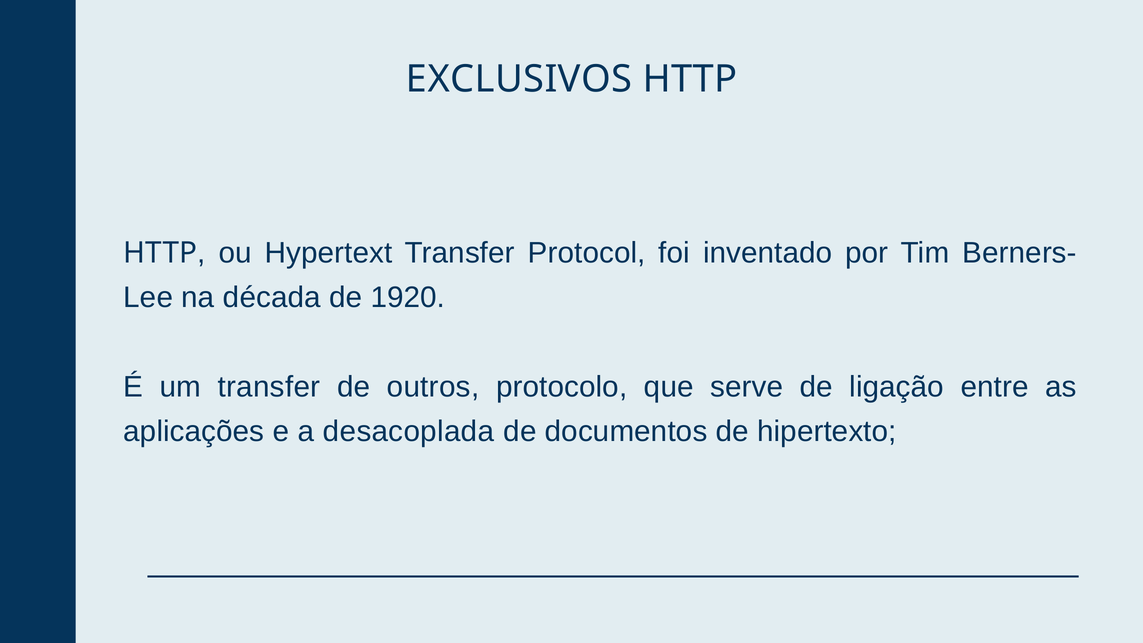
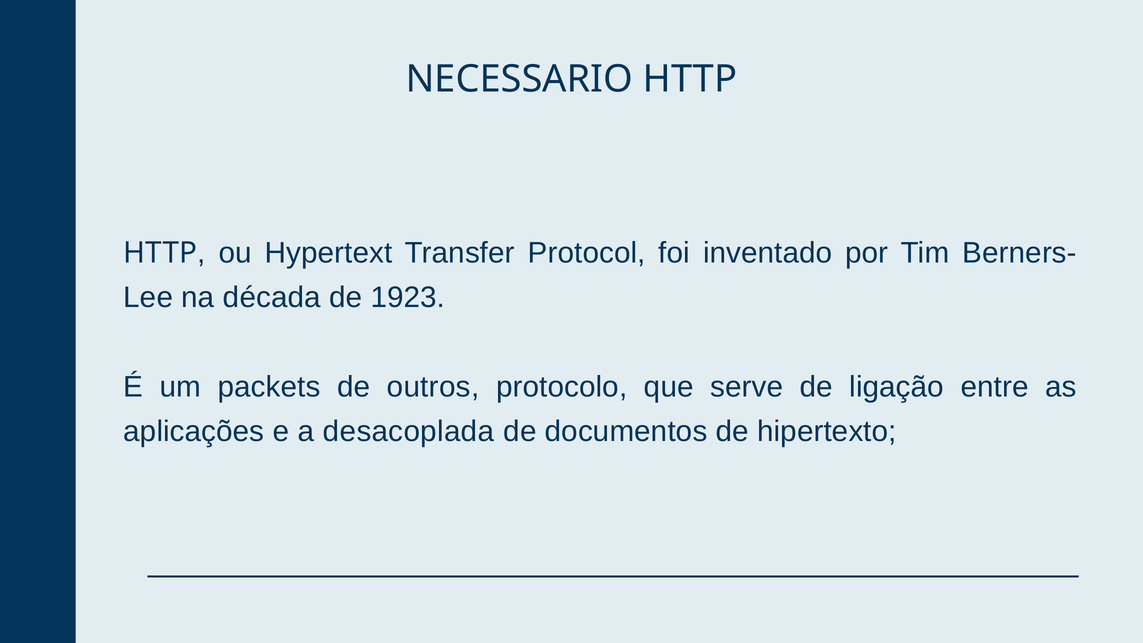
EXCLUSIVOS: EXCLUSIVOS -> NECESSARIO
1920: 1920 -> 1923
um transfer: transfer -> packets
